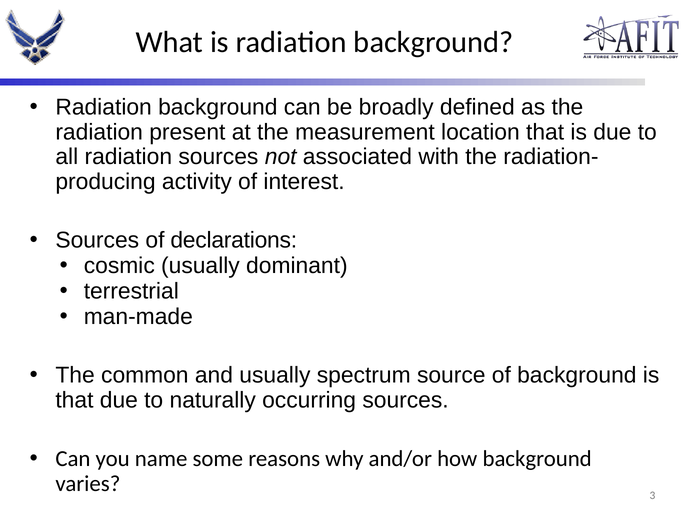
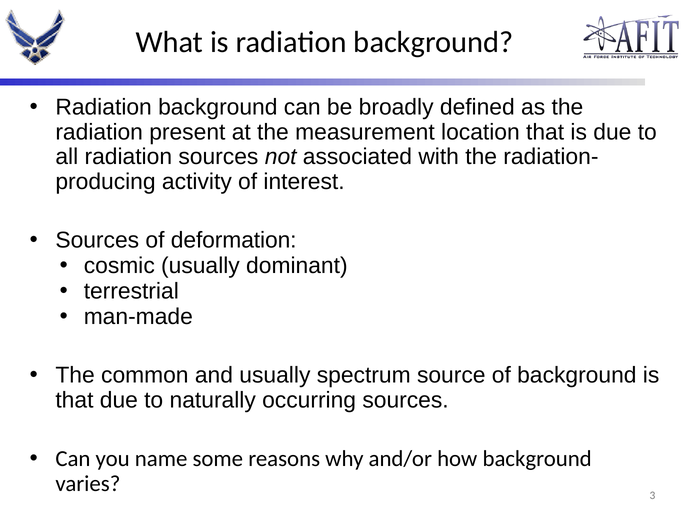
declarations: declarations -> deformation
